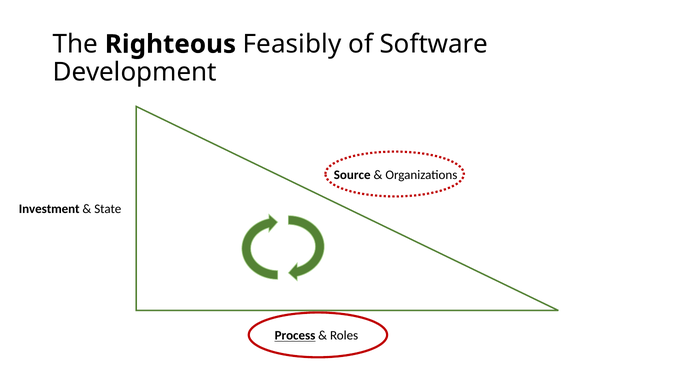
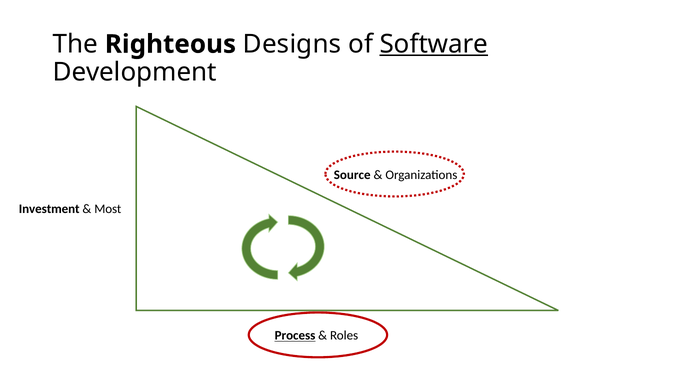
Feasibly: Feasibly -> Designs
Software underline: none -> present
State: State -> Most
